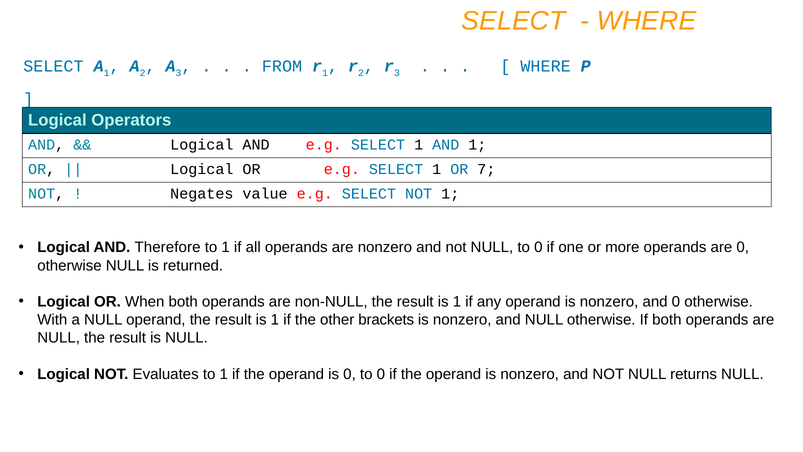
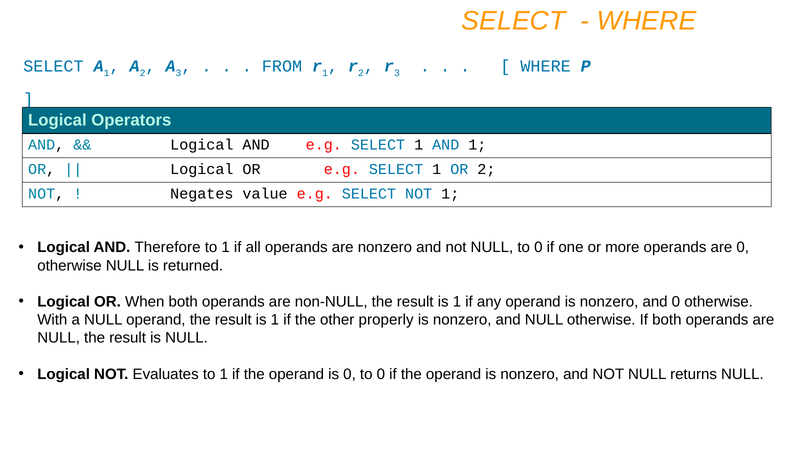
OR 7: 7 -> 2
brackets: brackets -> properly
